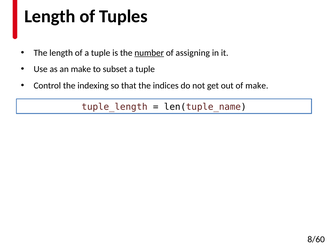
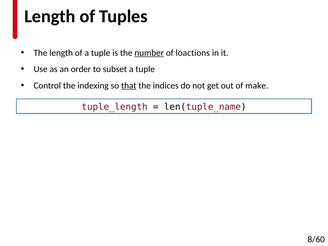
assigning: assigning -> loactions
an make: make -> order
that underline: none -> present
